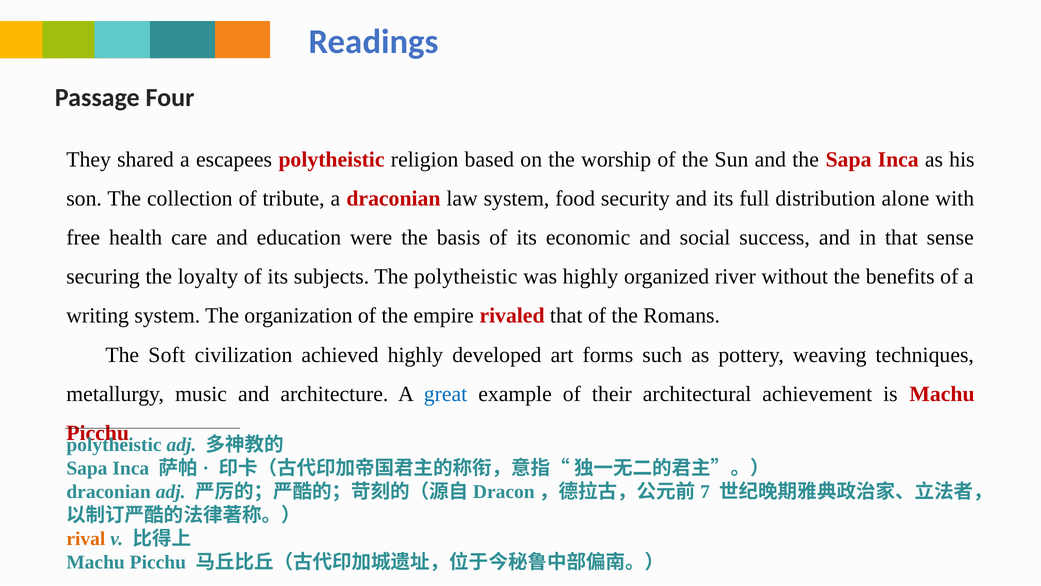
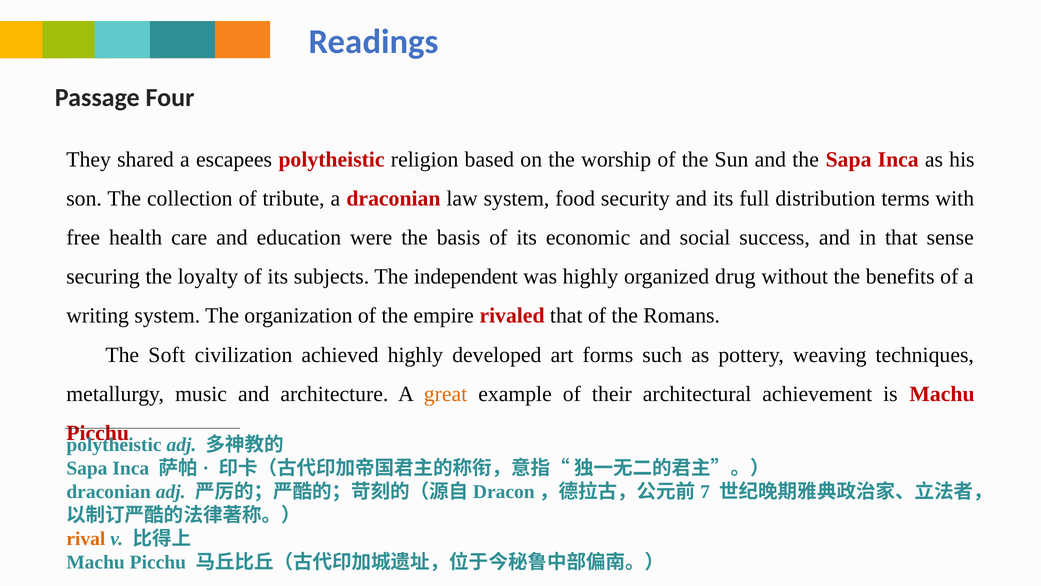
alone: alone -> terms
The polytheistic: polytheistic -> independent
river: river -> drug
great colour: blue -> orange
